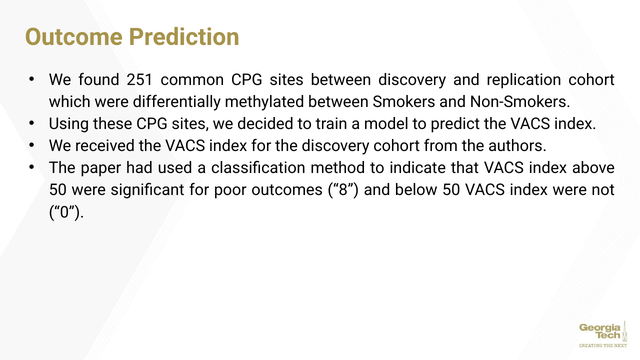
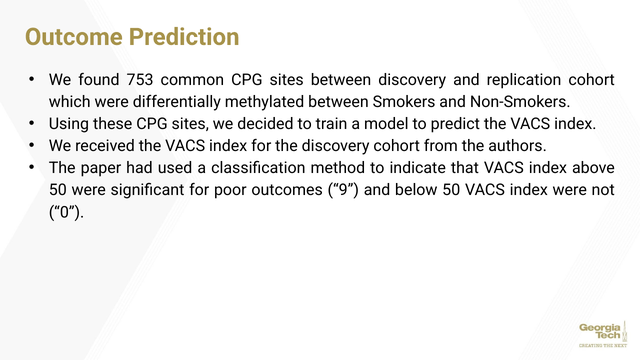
251: 251 -> 753
8: 8 -> 9
